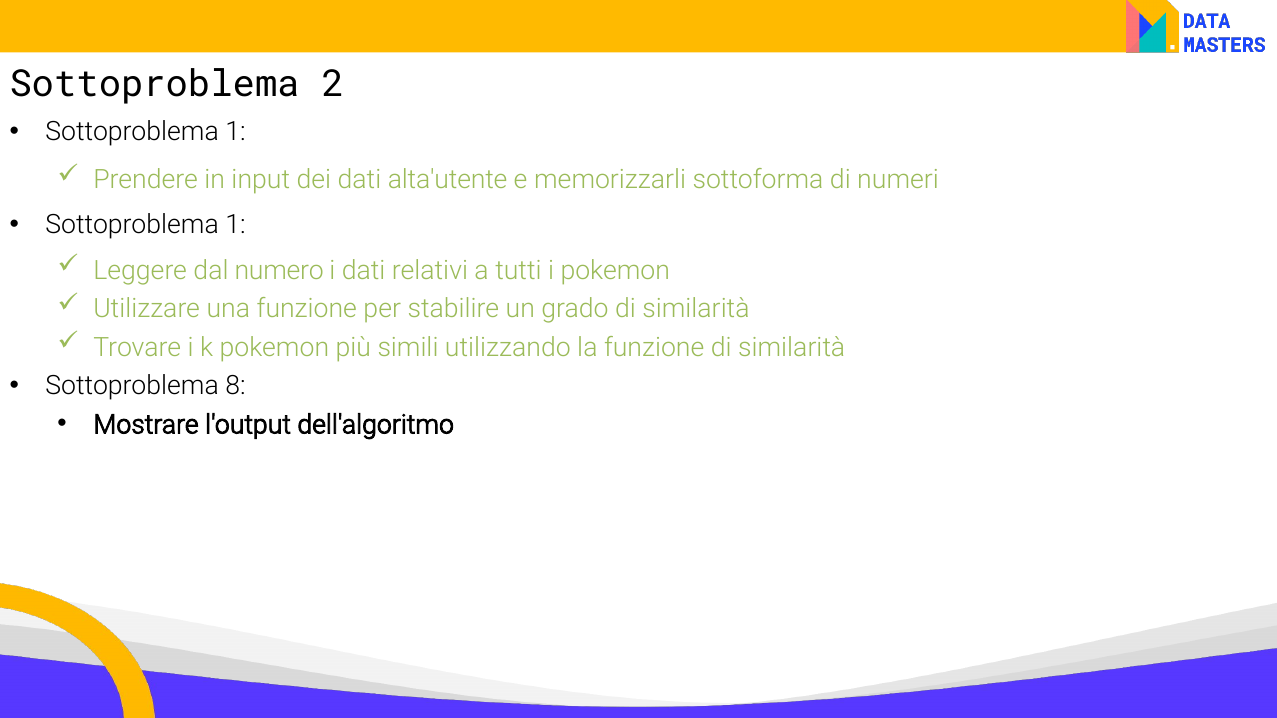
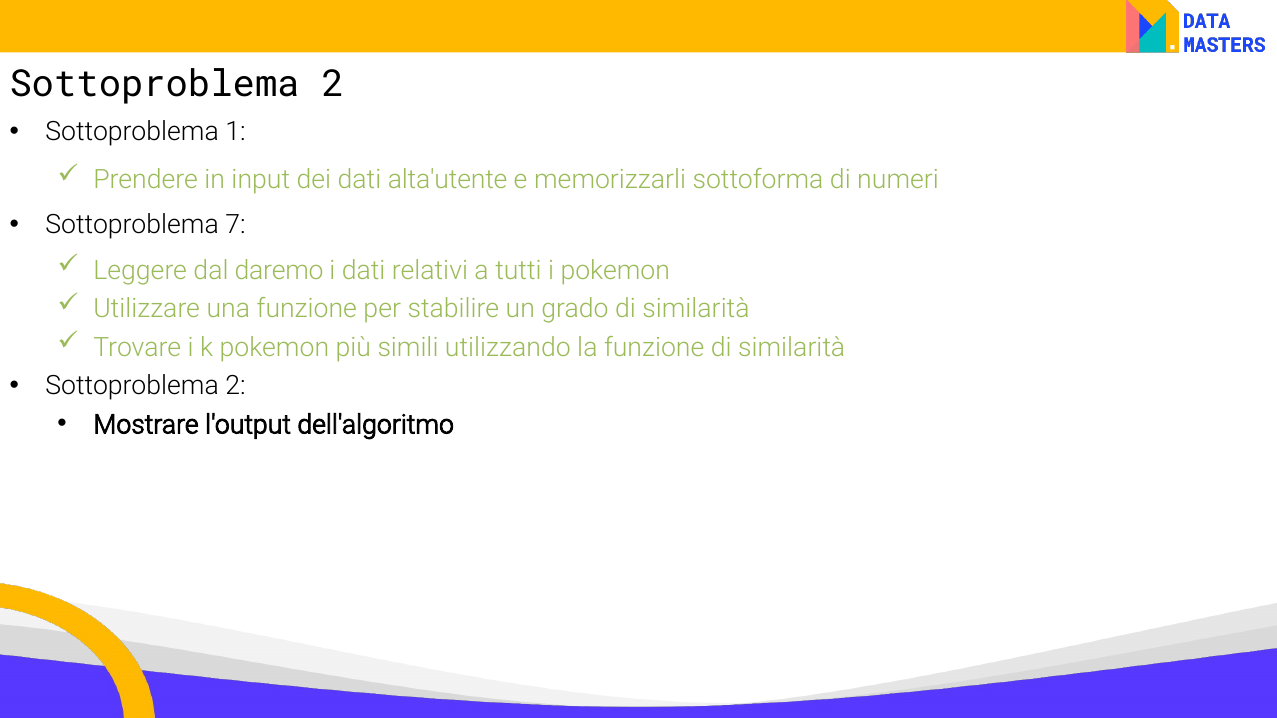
1 at (235, 225): 1 -> 7
numero: numero -> daremo
8 at (235, 386): 8 -> 2
